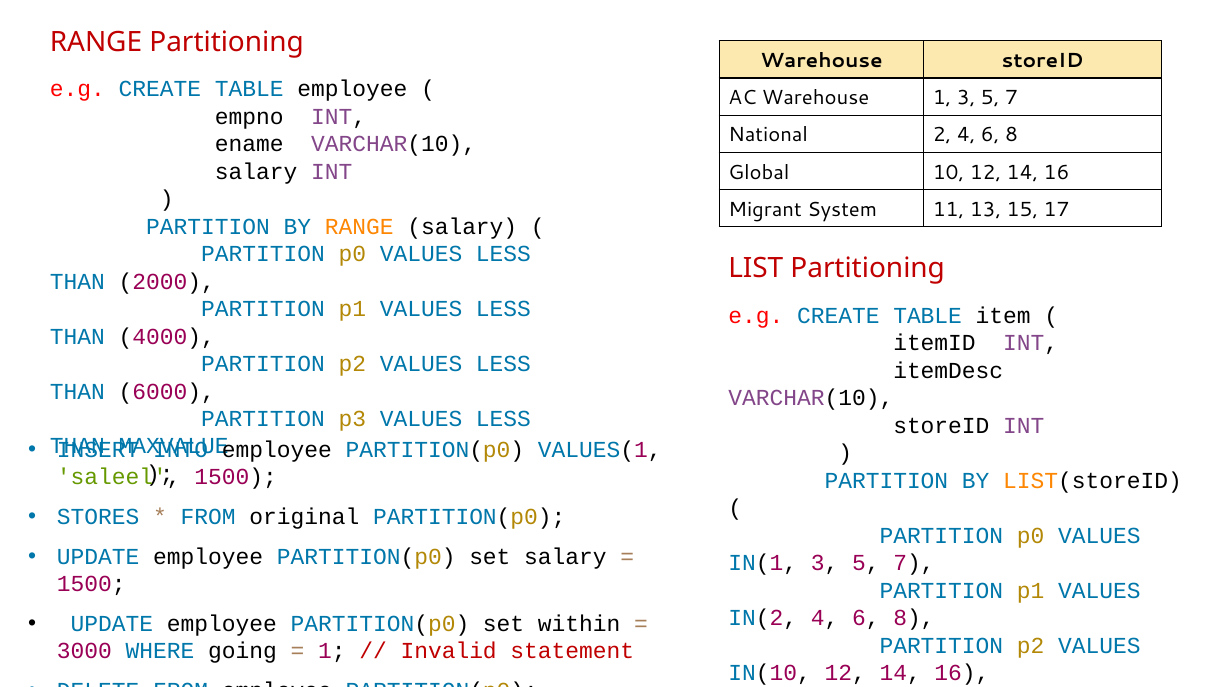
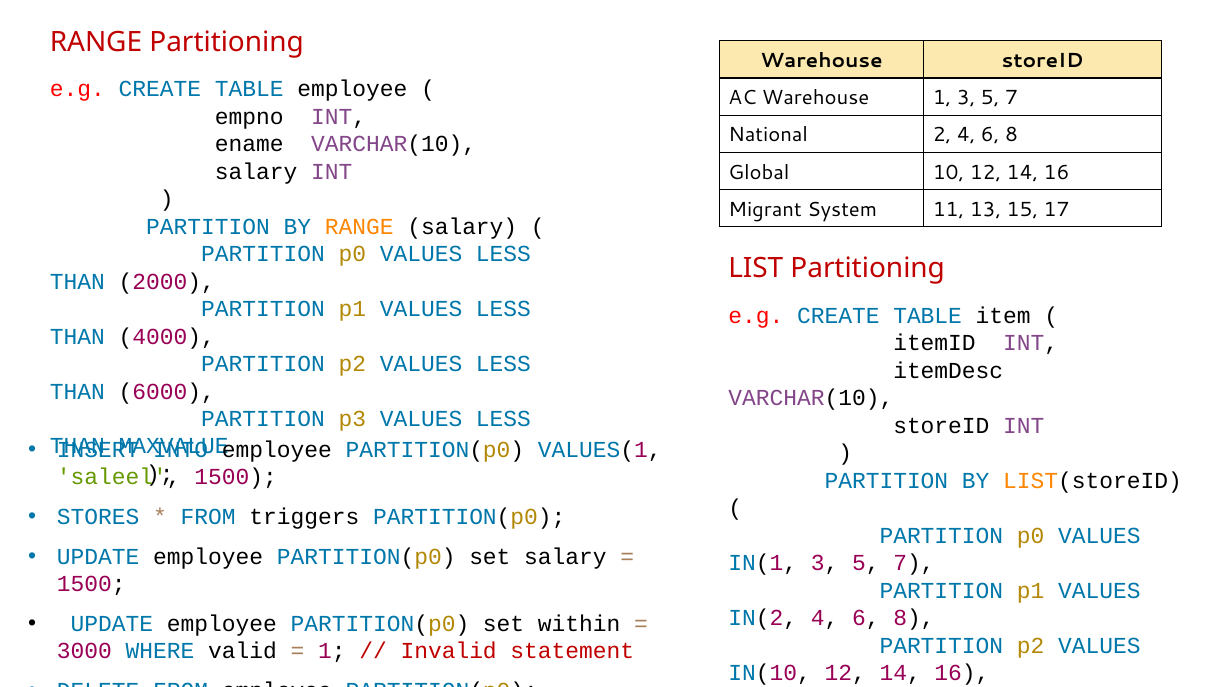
original: original -> triggers
going: going -> valid
